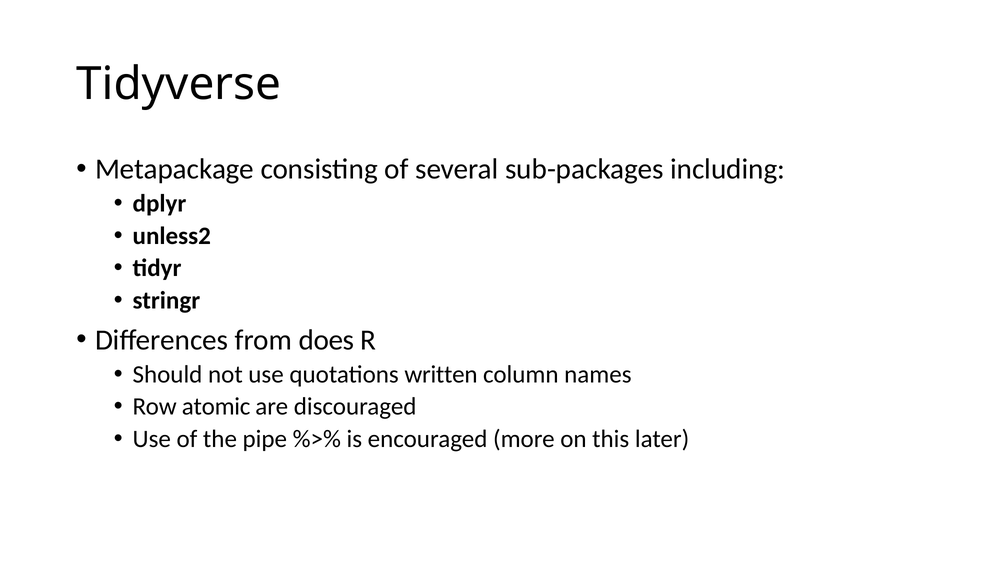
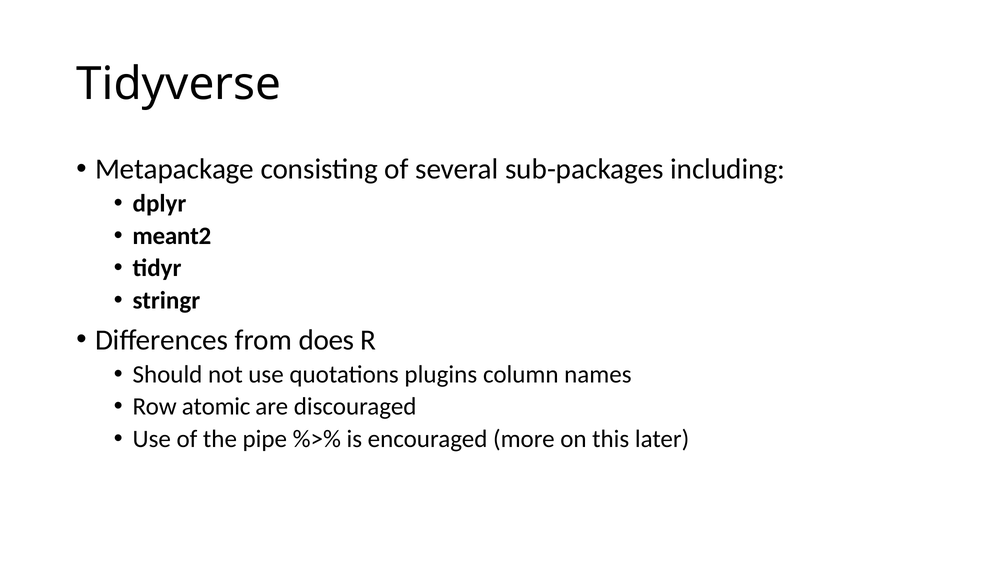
unless2: unless2 -> meant2
written: written -> plugins
